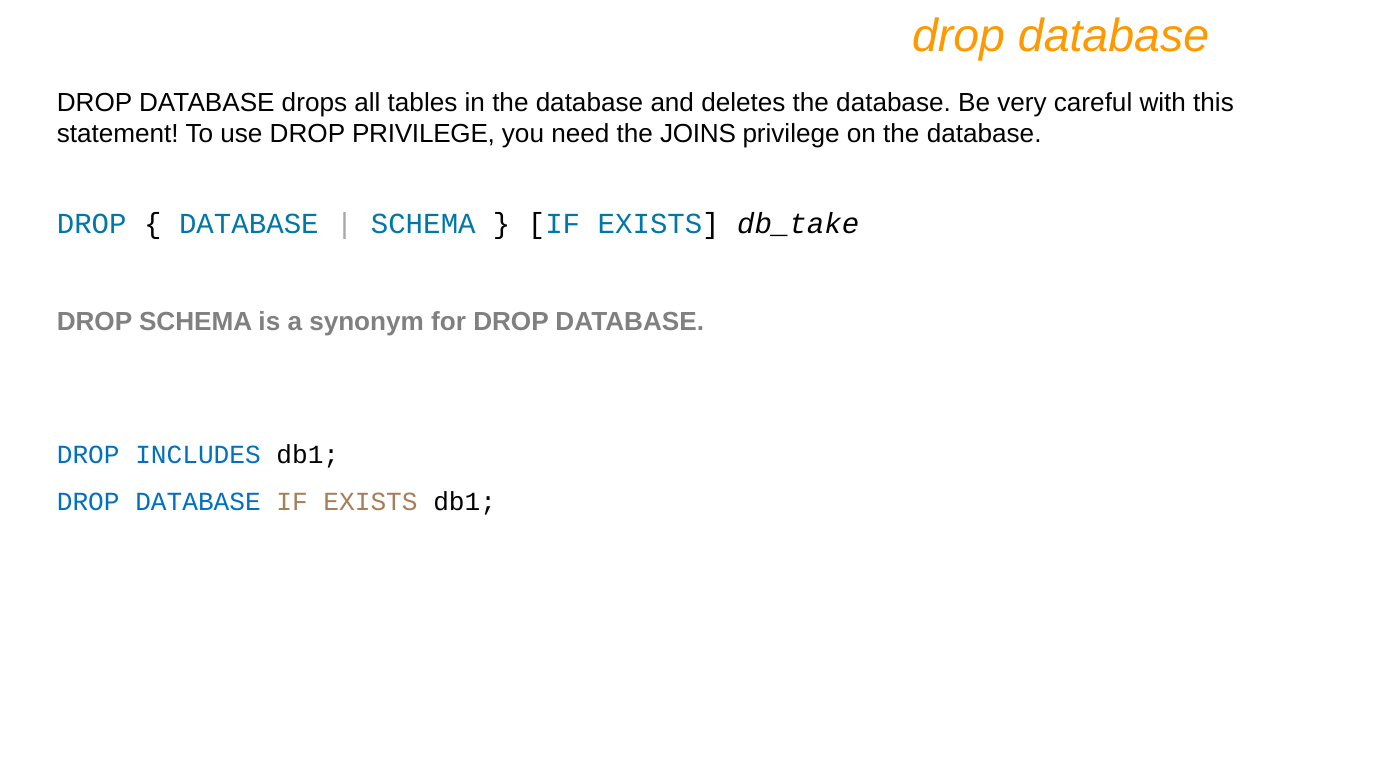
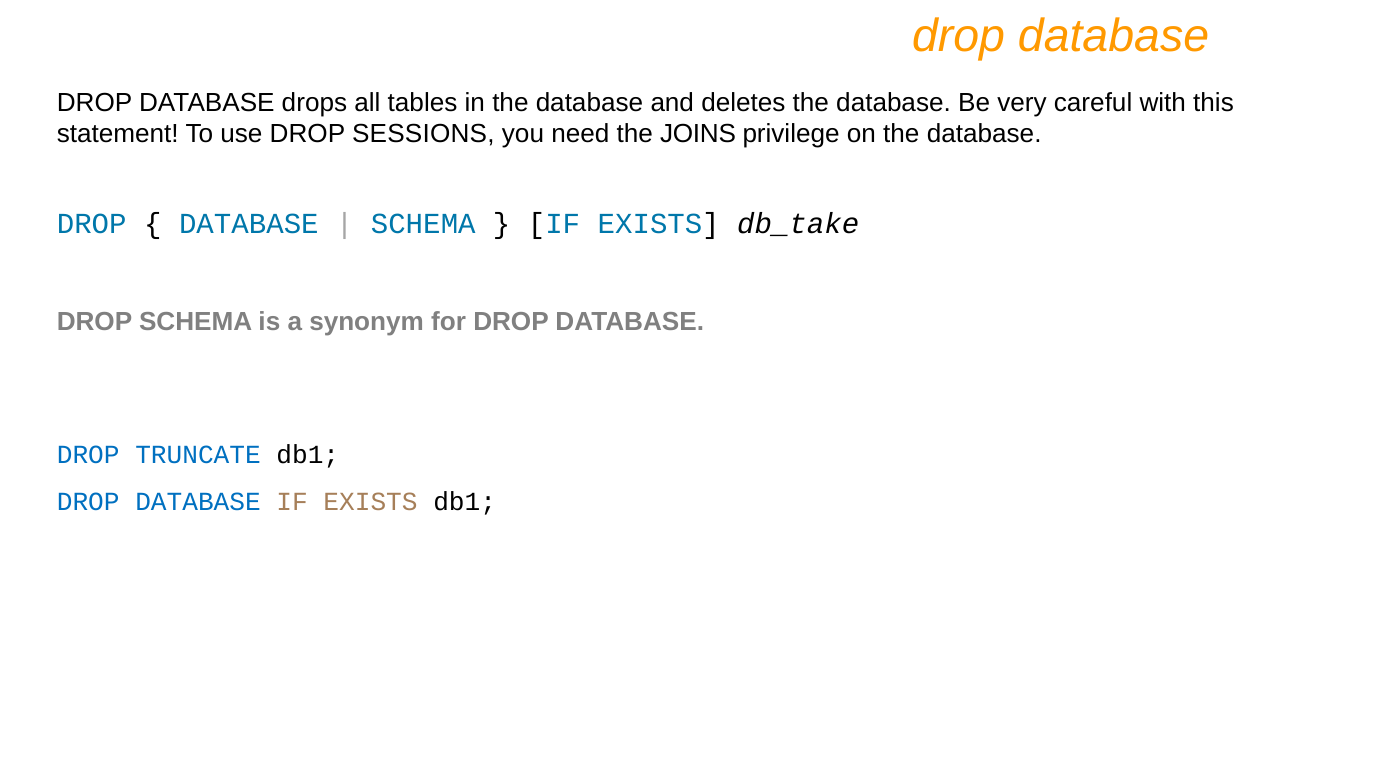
DROP PRIVILEGE: PRIVILEGE -> SESSIONS
INCLUDES: INCLUDES -> TRUNCATE
